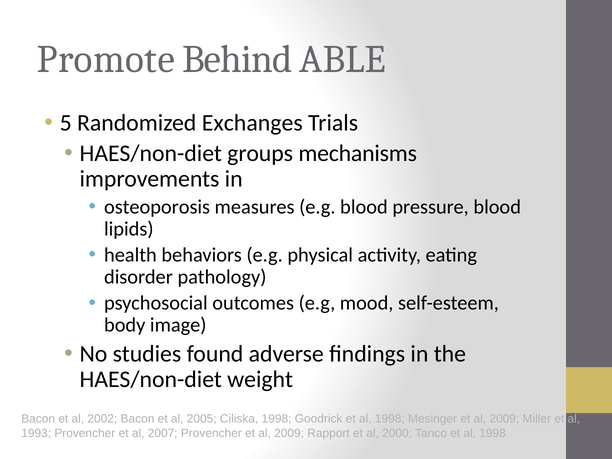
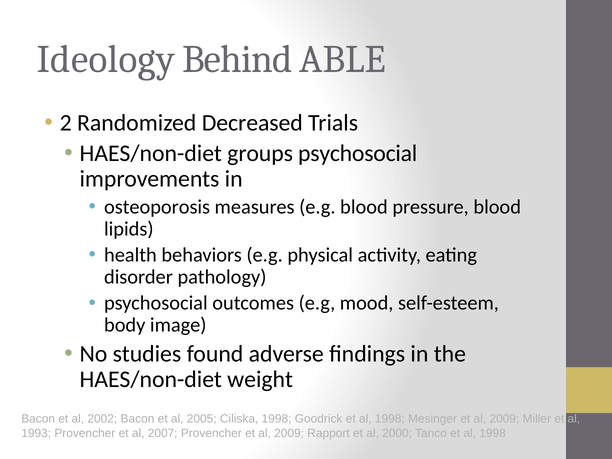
Promote: Promote -> Ideology
5: 5 -> 2
Exchanges: Exchanges -> Decreased
groups mechanisms: mechanisms -> psychosocial
